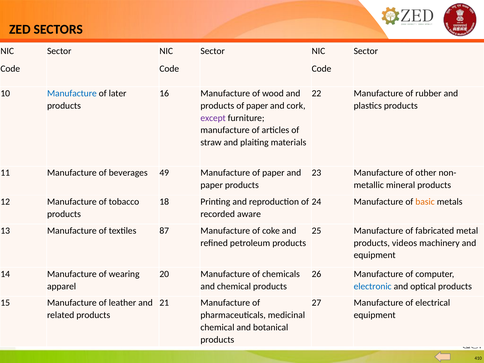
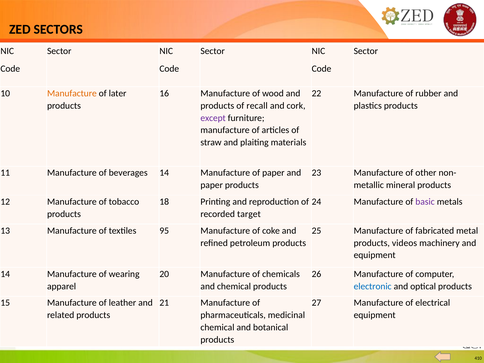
Manufacture at (72, 93) colour: blue -> orange
products of paper: paper -> recall
beverages 49: 49 -> 14
basic colour: orange -> purple
aware: aware -> target
87: 87 -> 95
